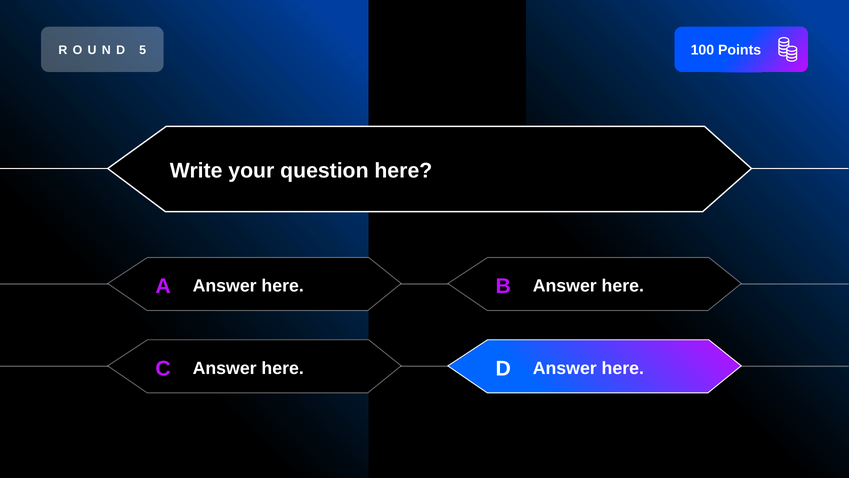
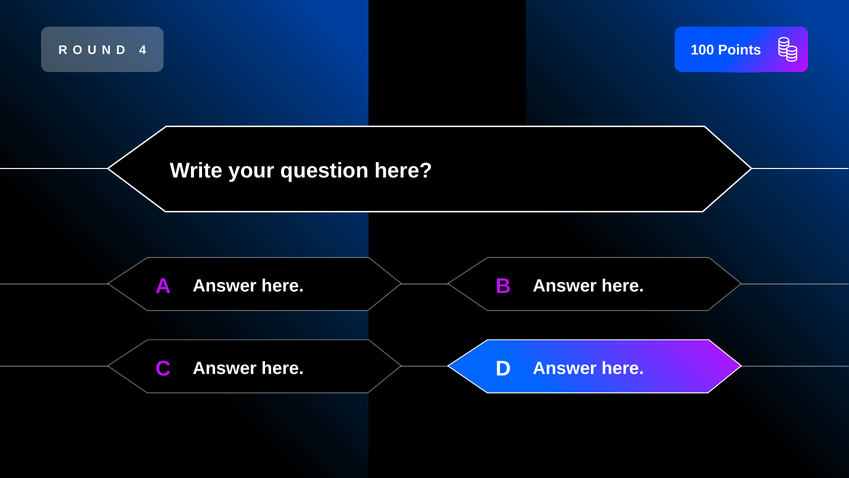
5: 5 -> 4
